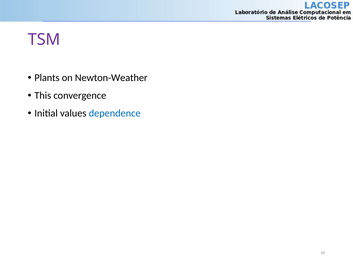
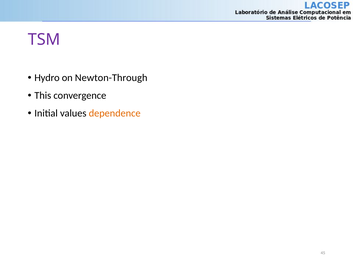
Plants: Plants -> Hydro
Newton-Weather: Newton-Weather -> Newton-Through
dependence colour: blue -> orange
